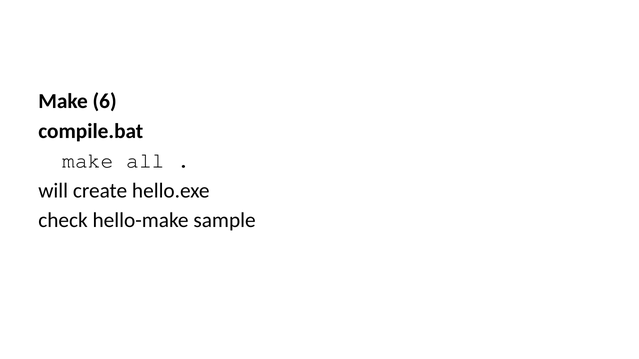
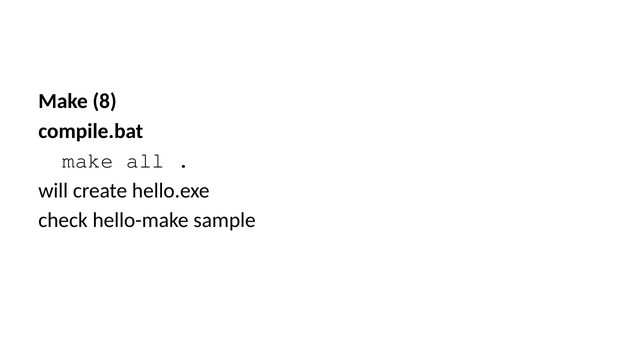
6: 6 -> 8
